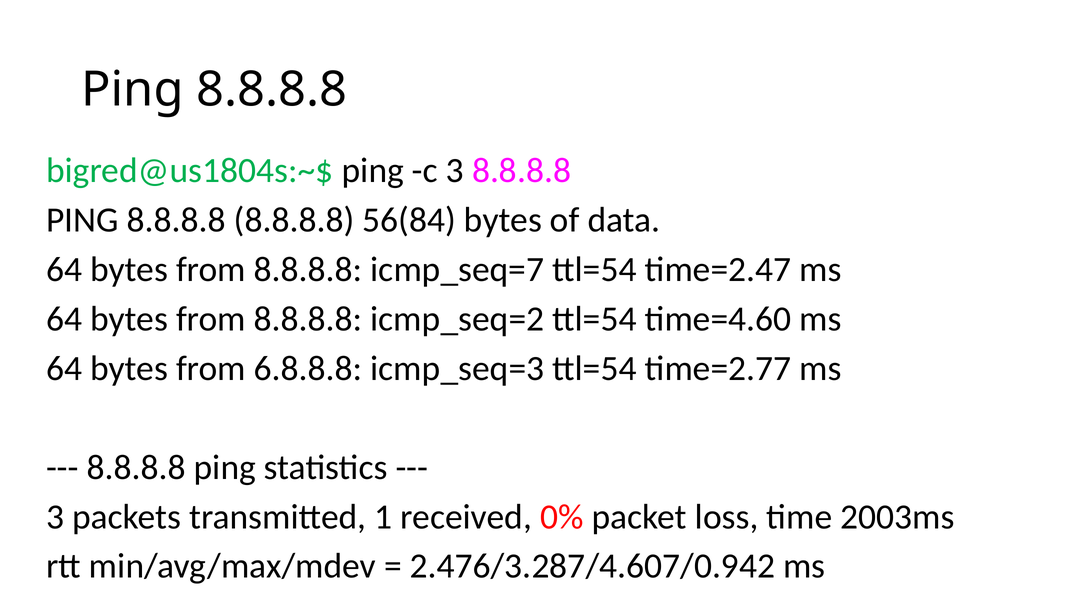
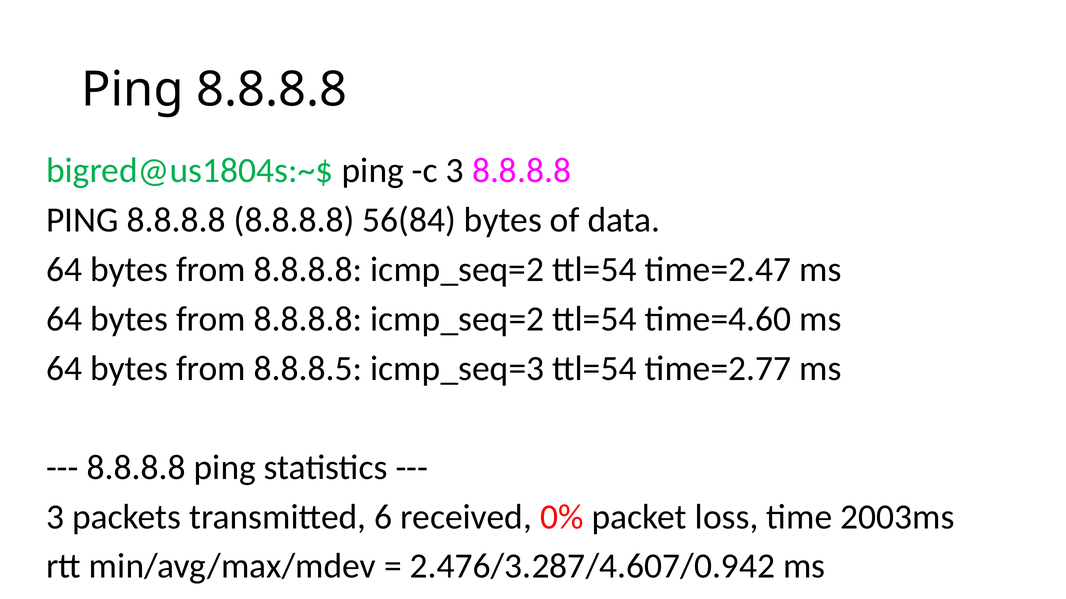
icmp_seq=7 at (457, 270): icmp_seq=7 -> icmp_seq=2
6.8.8.8: 6.8.8.8 -> 8.8.8.5
1: 1 -> 6
